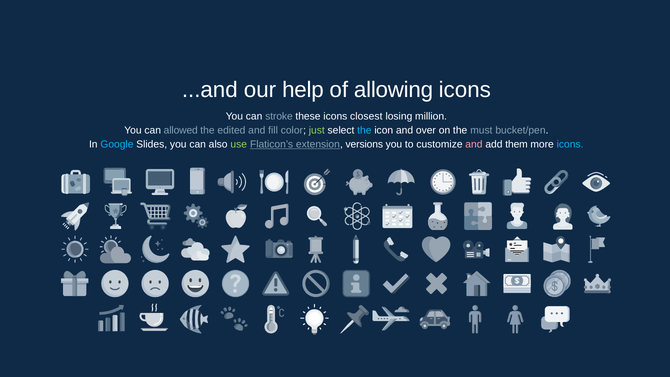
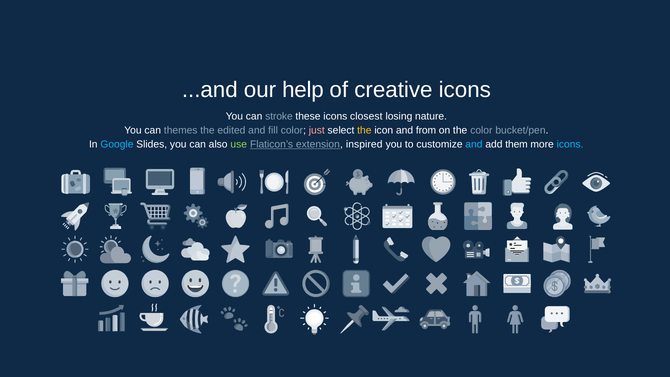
allowing: allowing -> creative
million: million -> nature
allowed: allowed -> themes
just colour: light green -> pink
the at (364, 130) colour: light blue -> yellow
over: over -> from
the must: must -> color
versions: versions -> inspired
and at (474, 144) colour: pink -> light blue
